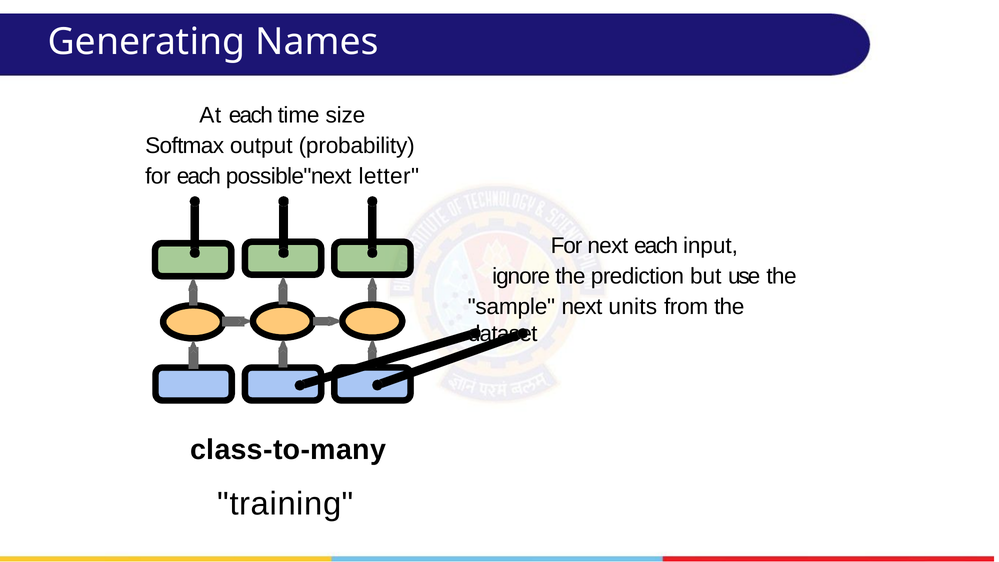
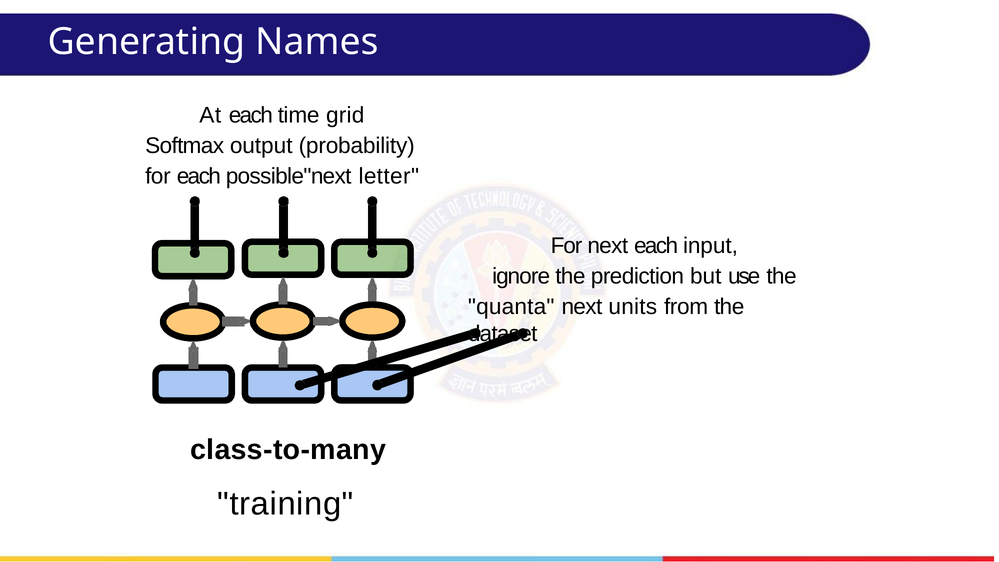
size: size -> grid
sample: sample -> quanta
